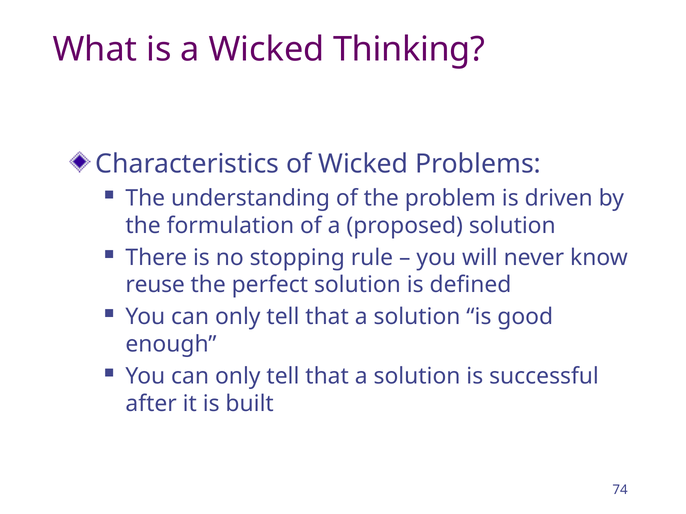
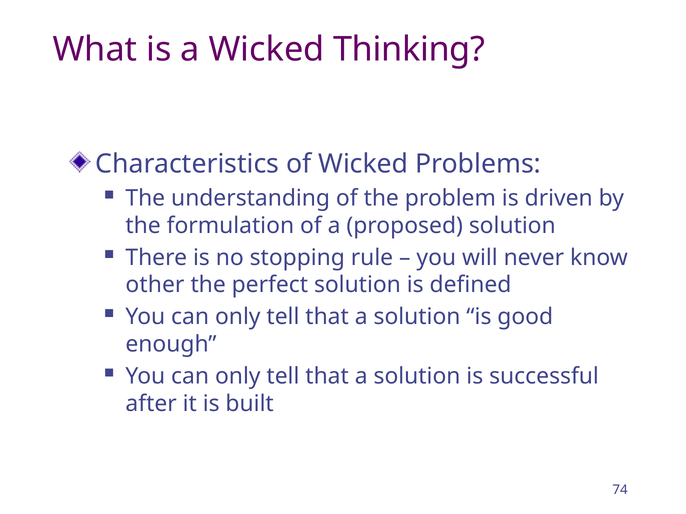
reuse: reuse -> other
